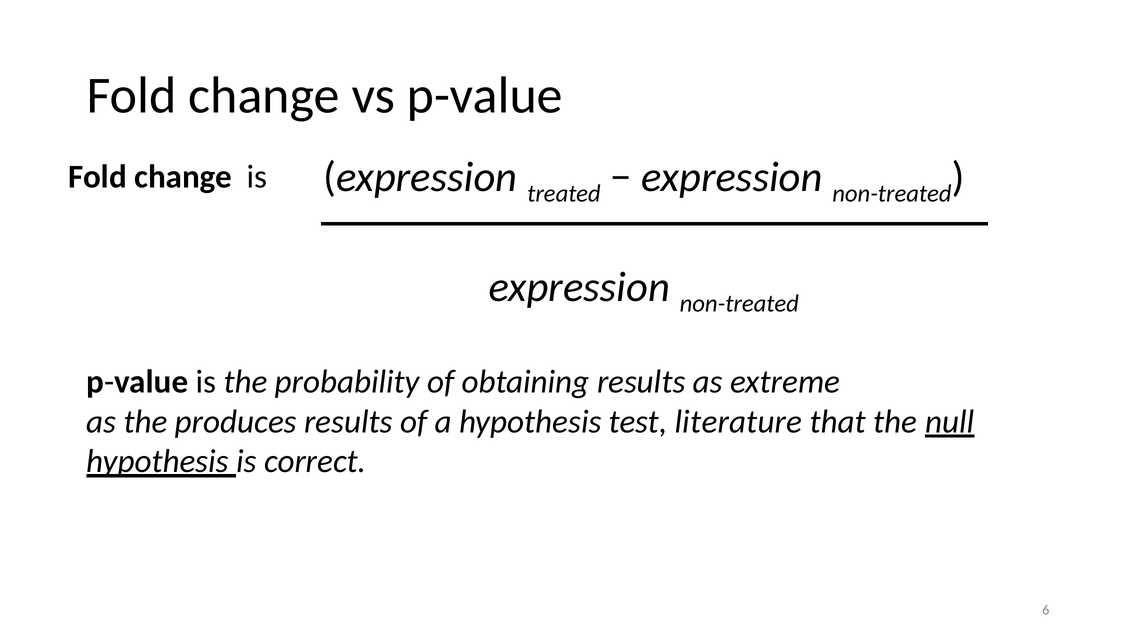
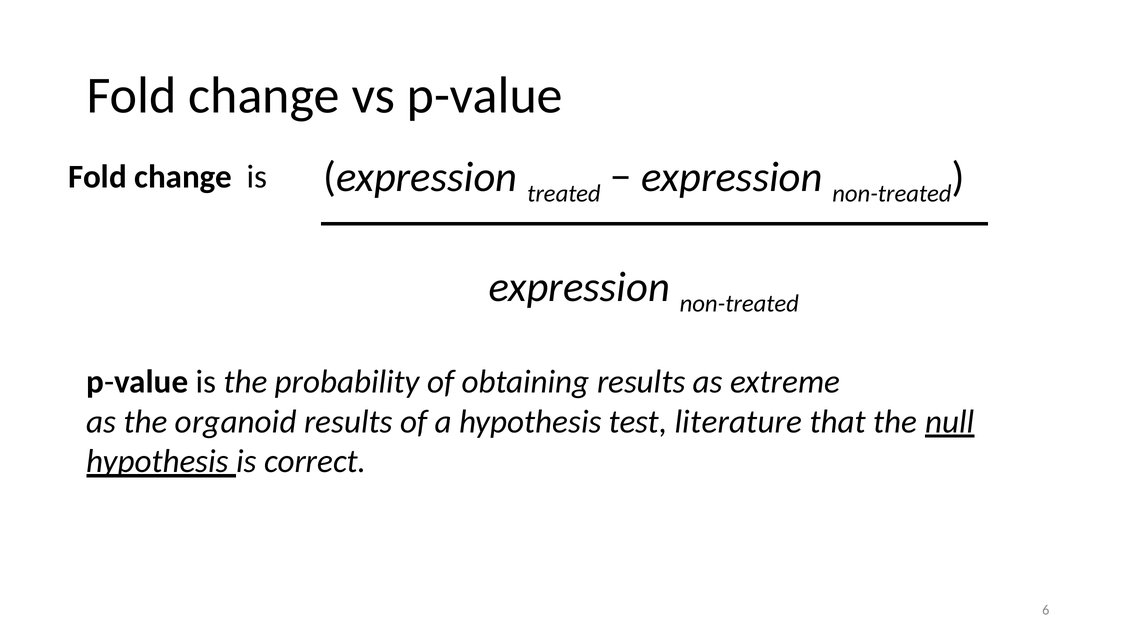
produces: produces -> organoid
